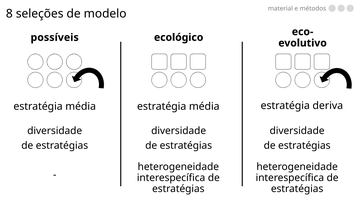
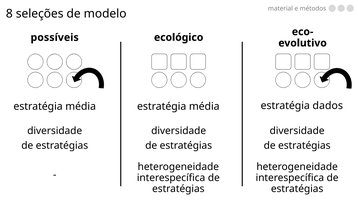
deriva: deriva -> dados
